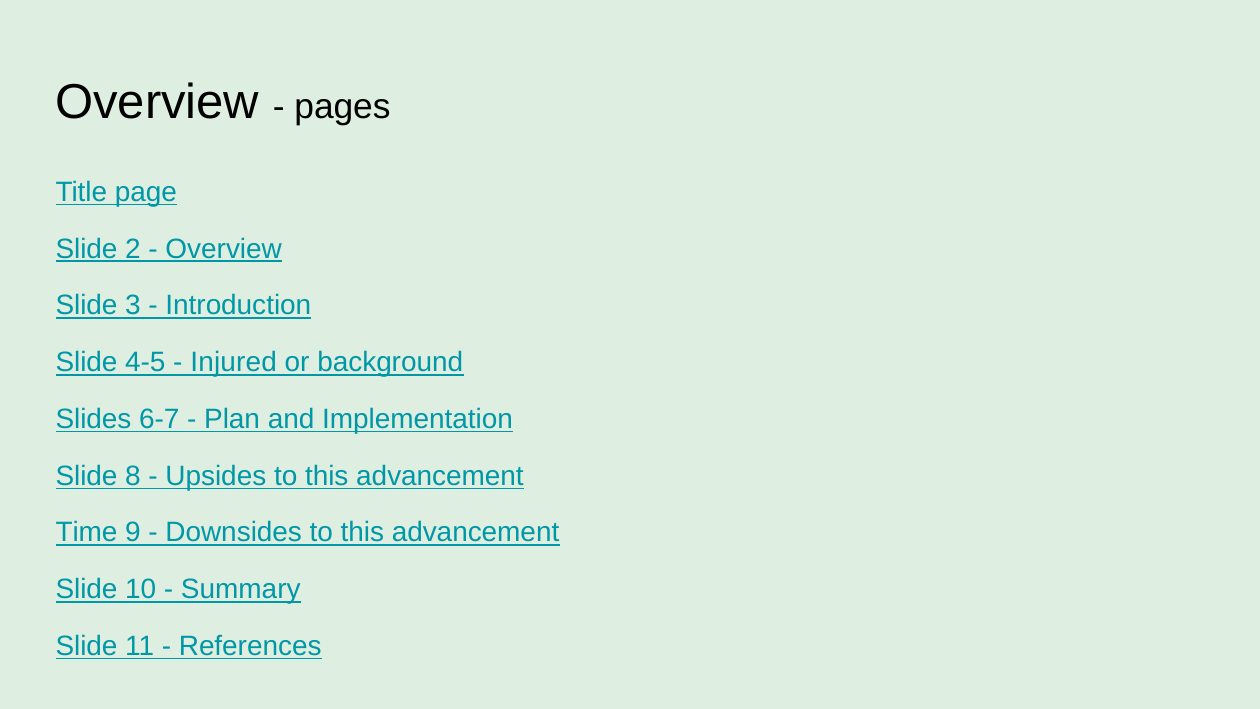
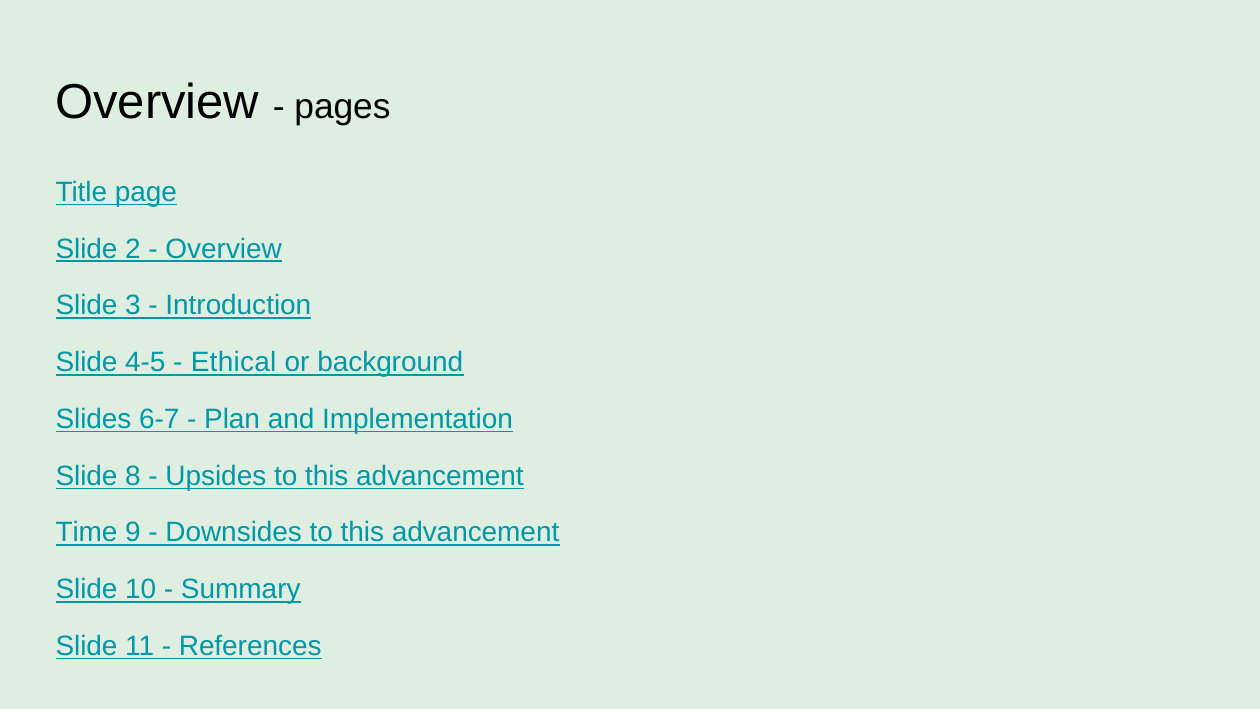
Injured: Injured -> Ethical
